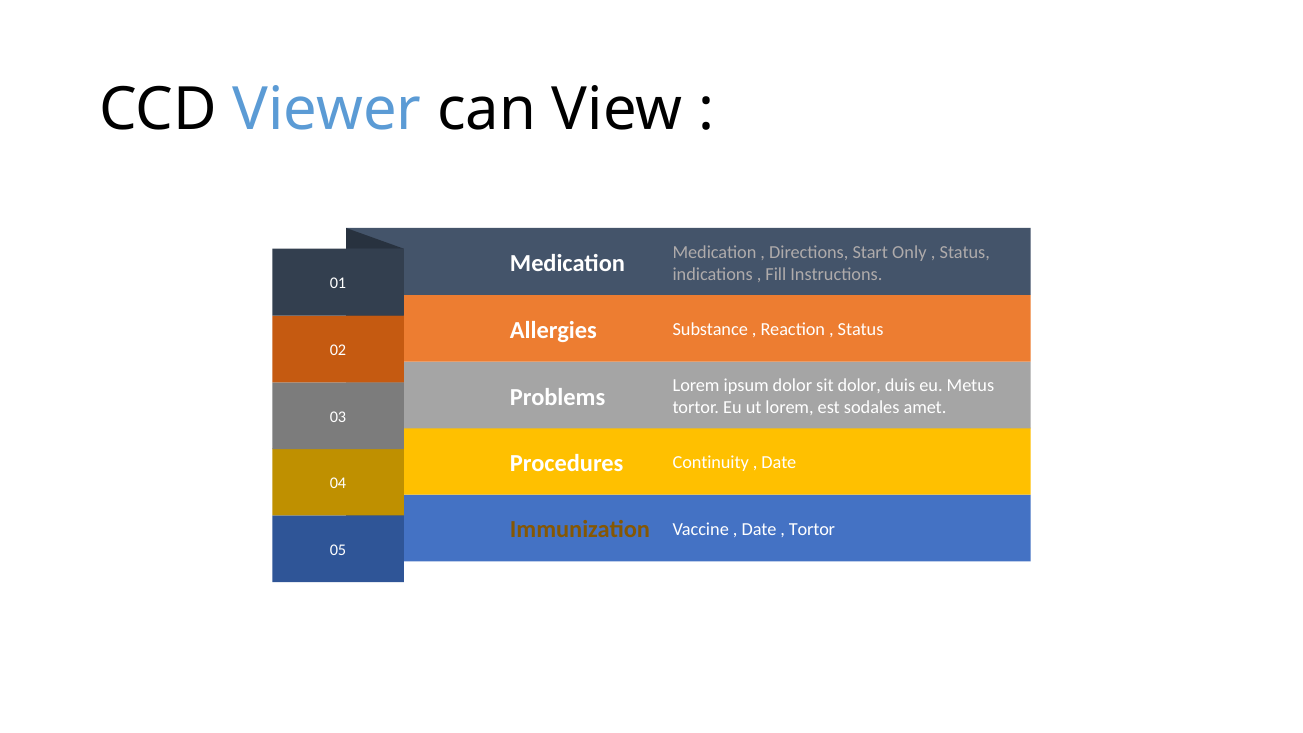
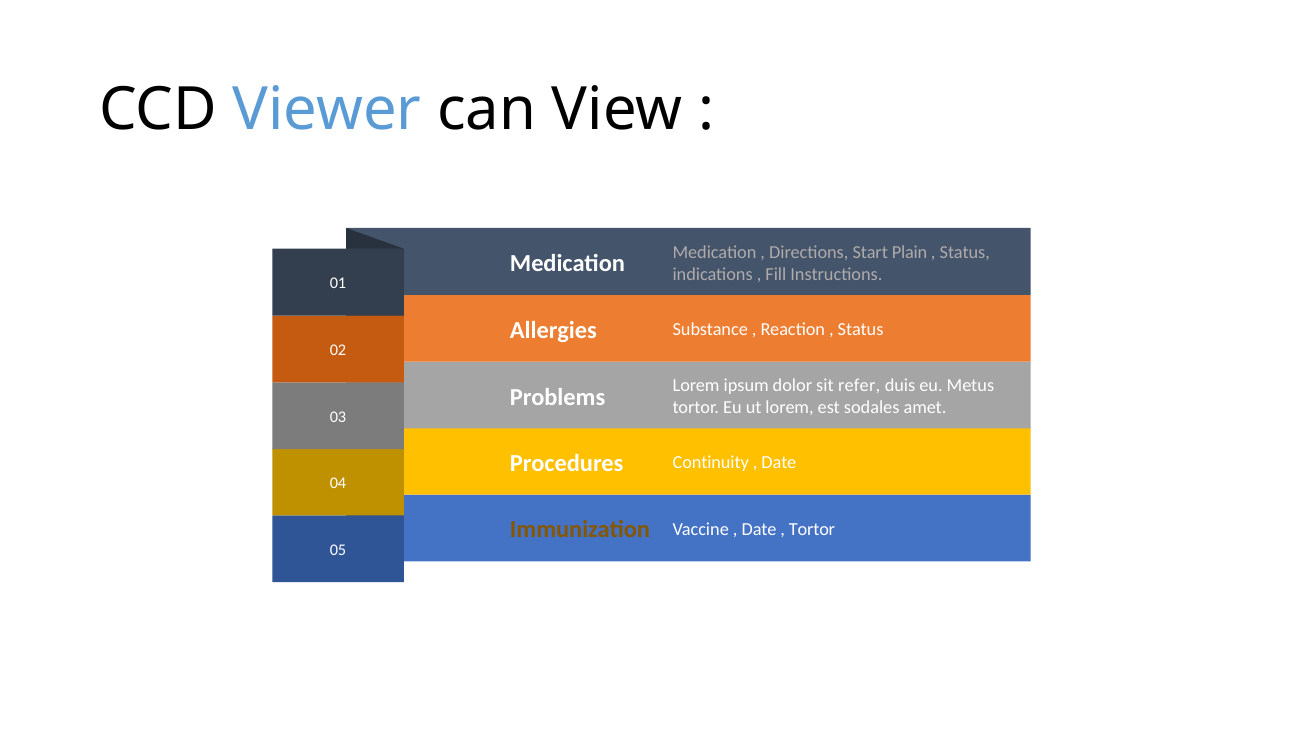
Only: Only -> Plain
sit dolor: dolor -> refer
